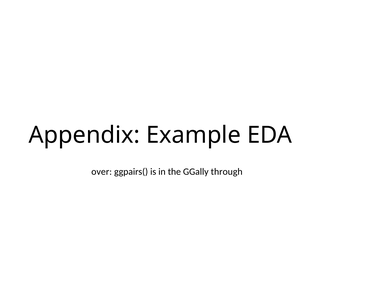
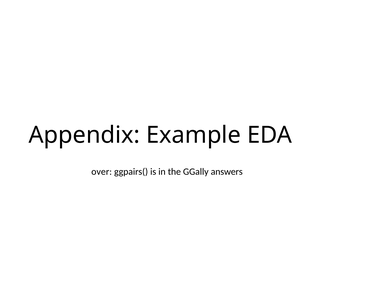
through: through -> answers
